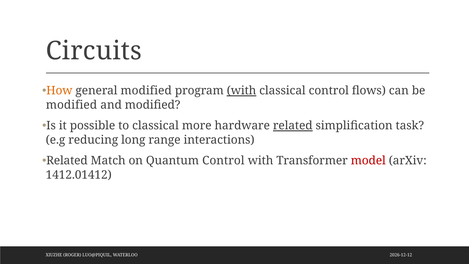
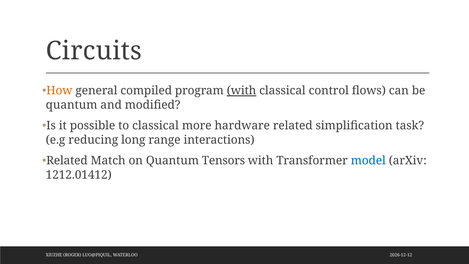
general modified: modified -> compiled
modified at (71, 105): modified -> quantum
related at (293, 126) underline: present -> none
Quantum Control: Control -> Tensors
model colour: red -> blue
1412.01412: 1412.01412 -> 1212.01412
